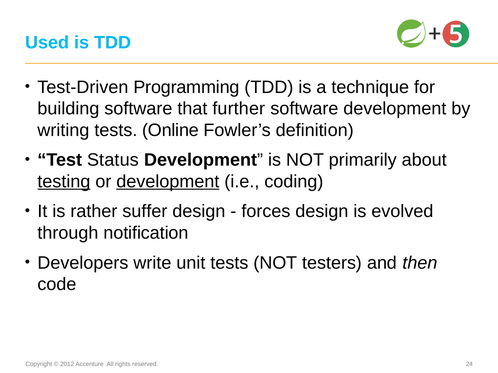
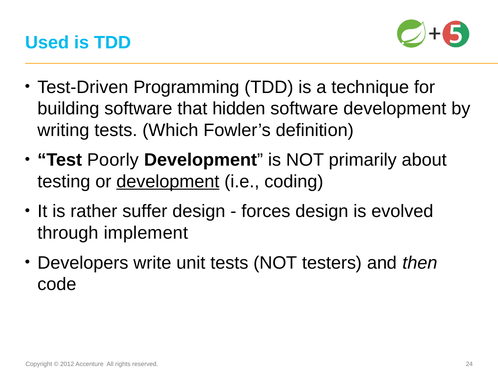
further: further -> hidden
Online: Online -> Which
Status: Status -> Poorly
testing underline: present -> none
notification: notification -> implement
